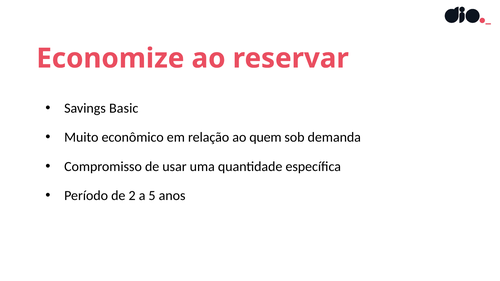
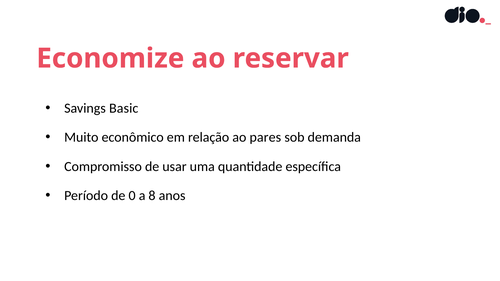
quem: quem -> pares
2: 2 -> 0
5: 5 -> 8
